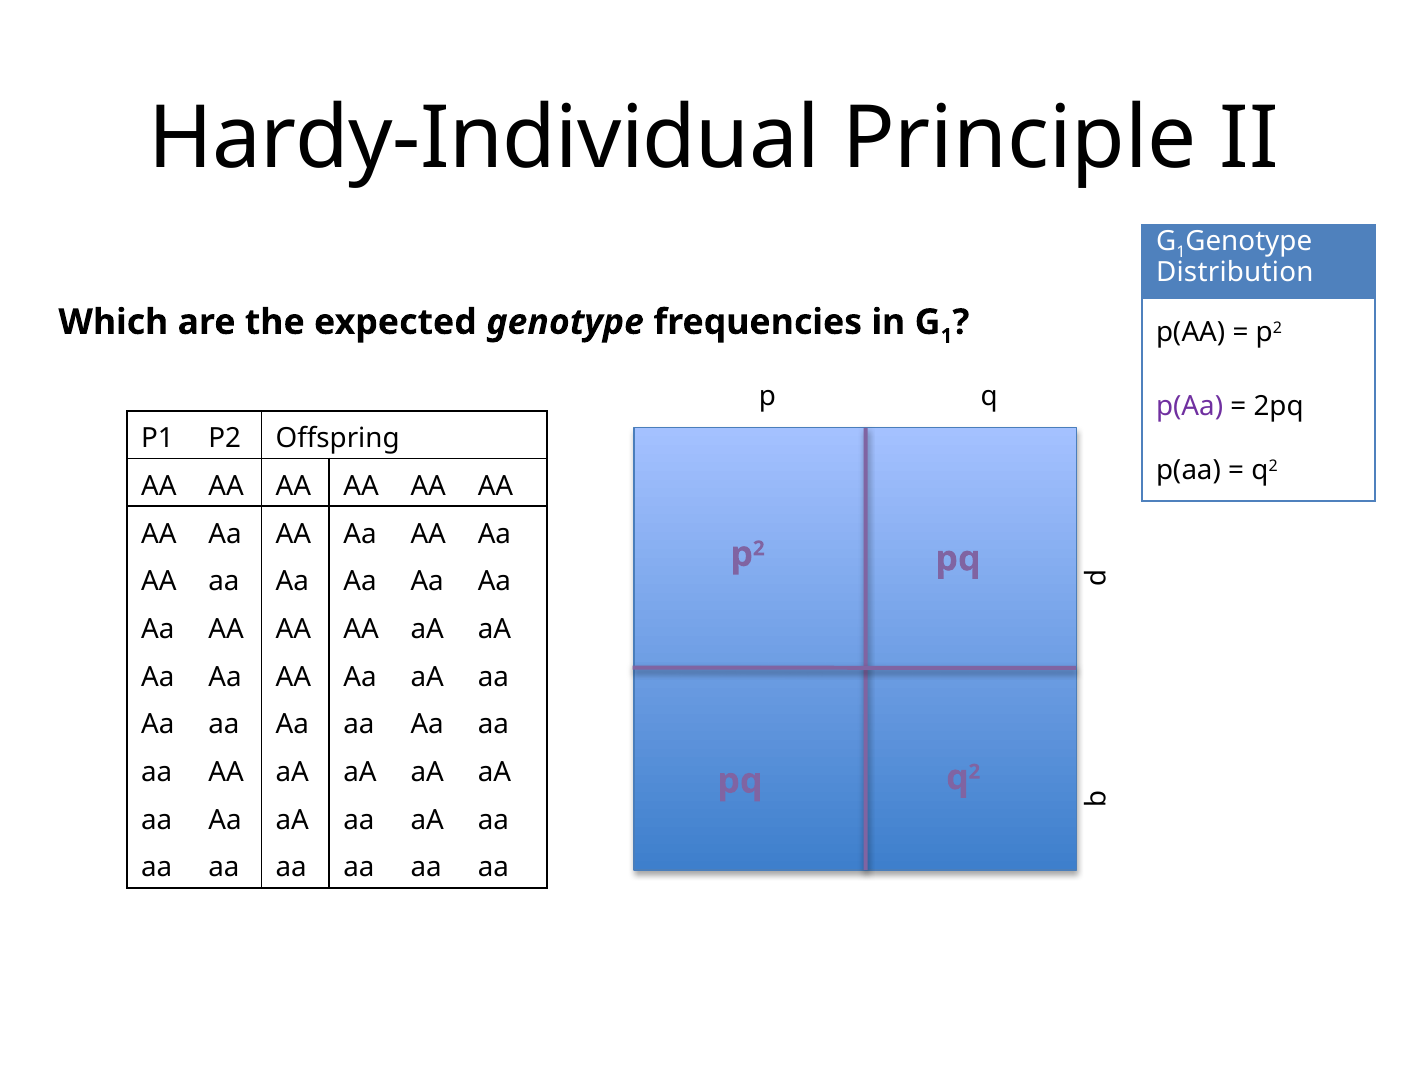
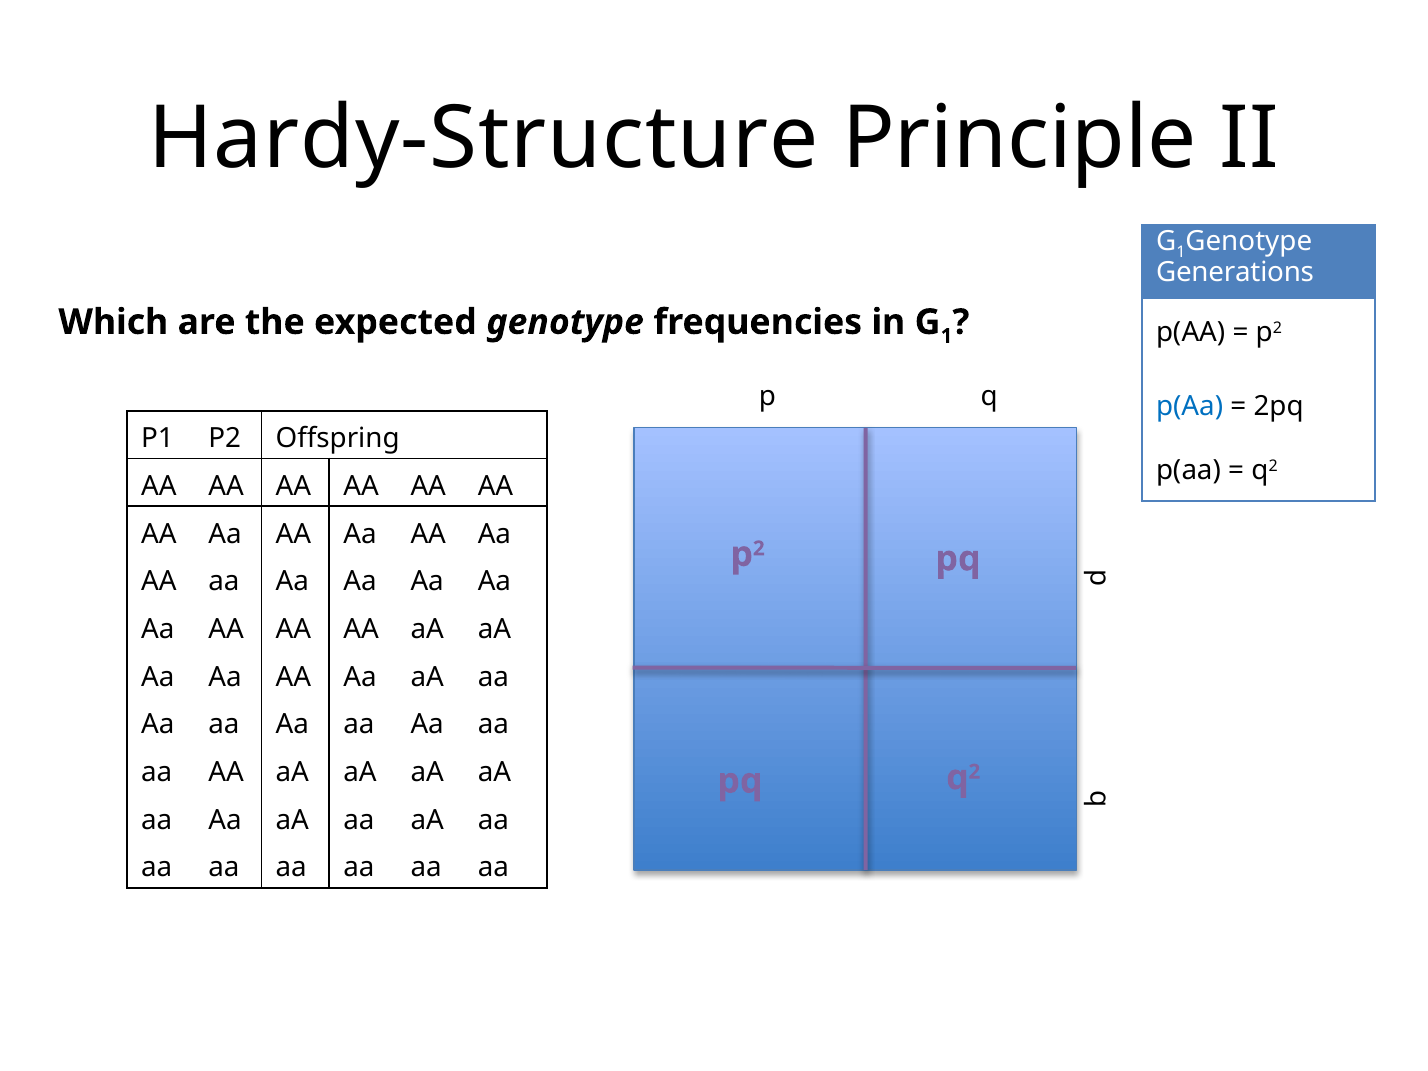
Hardy-Individual: Hardy-Individual -> Hardy-Structure
Distribution: Distribution -> Generations
p(Aa at (1190, 406) colour: purple -> blue
